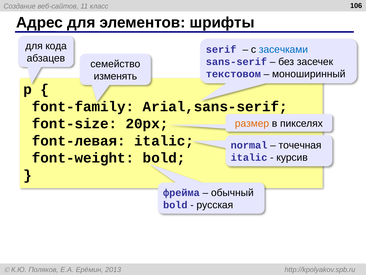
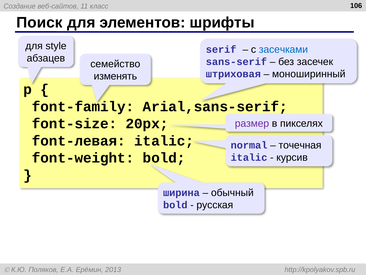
Адрес: Адрес -> Поиск
кода: кода -> style
текстовом: текстовом -> штриховая
размер colour: orange -> purple
фрейма: фрейма -> ширина
